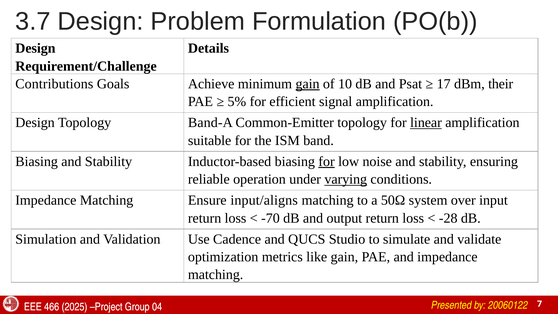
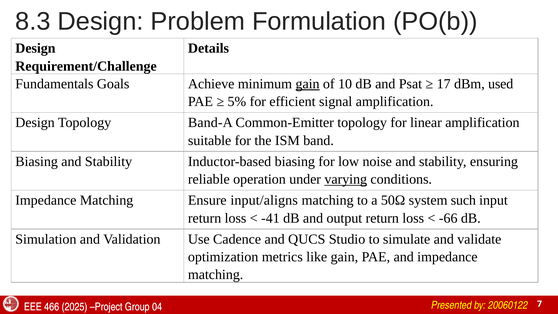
3.7: 3.7 -> 8.3
Contributions: Contributions -> Fundamentals
their: their -> used
linear underline: present -> none
for at (327, 161) underline: present -> none
over: over -> such
-70: -70 -> -41
-28: -28 -> -66
